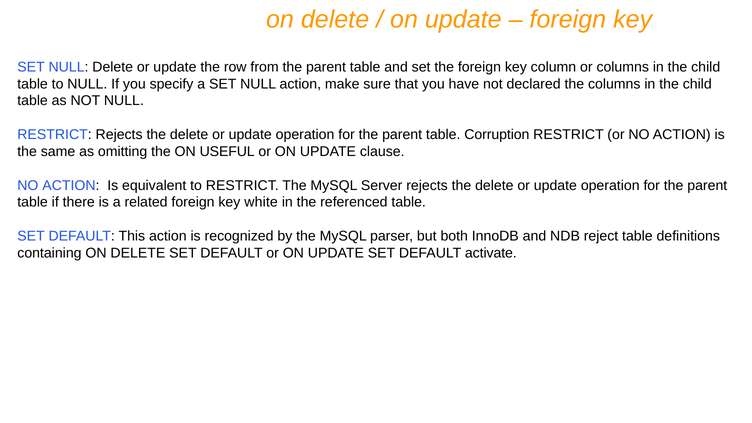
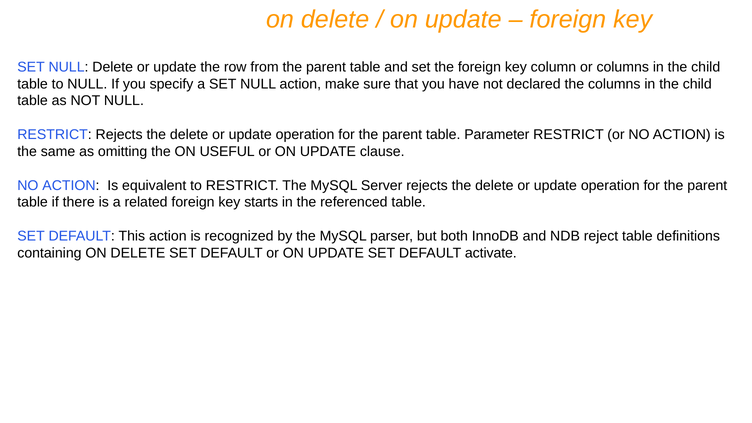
Corruption: Corruption -> Parameter
white: white -> starts
